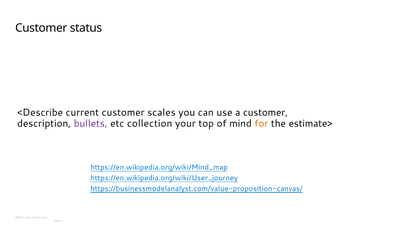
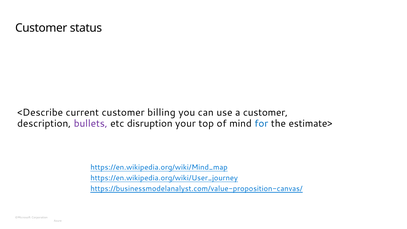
scales: scales -> billing
collection: collection -> disruption
for colour: orange -> blue
